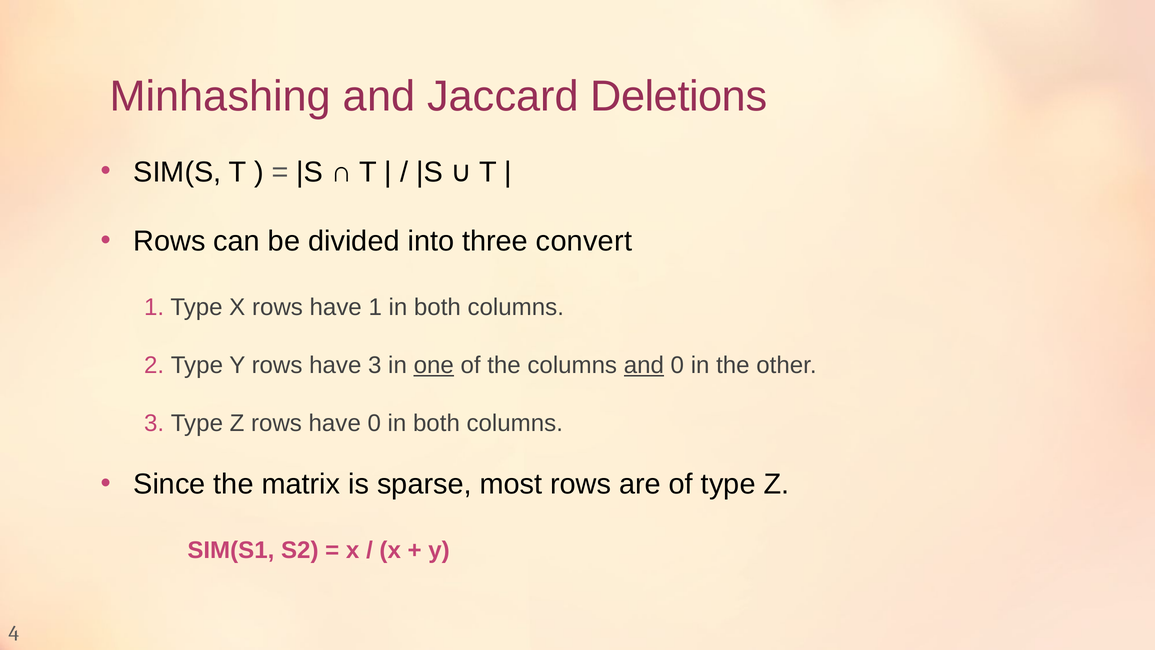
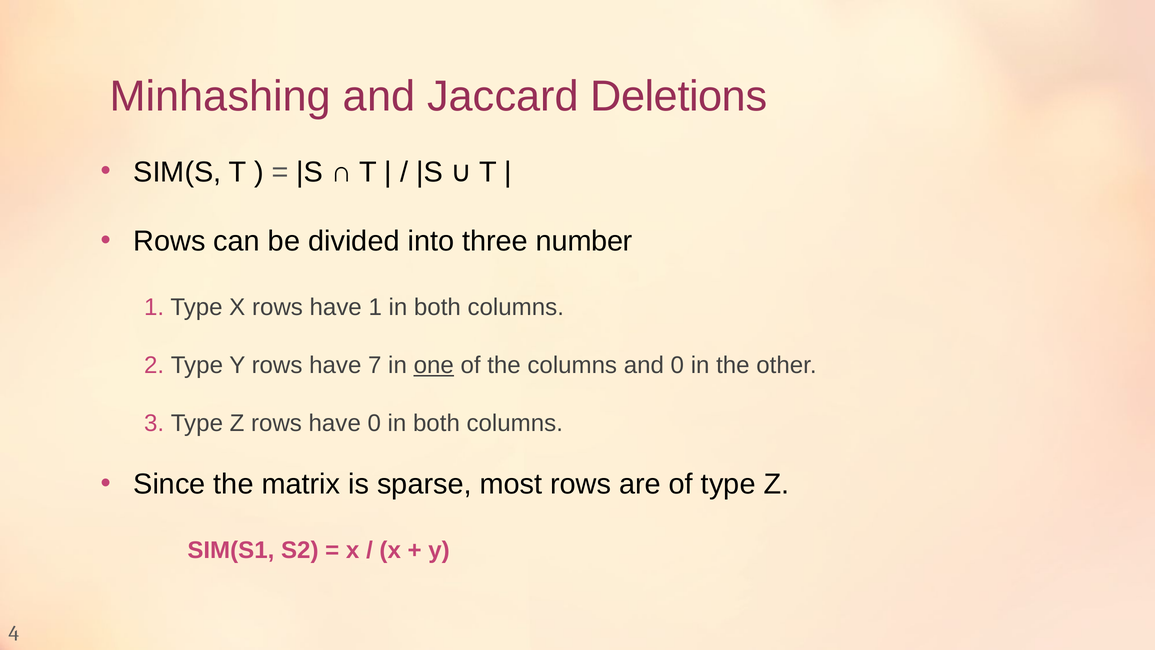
convert: convert -> number
have 3: 3 -> 7
and at (644, 365) underline: present -> none
